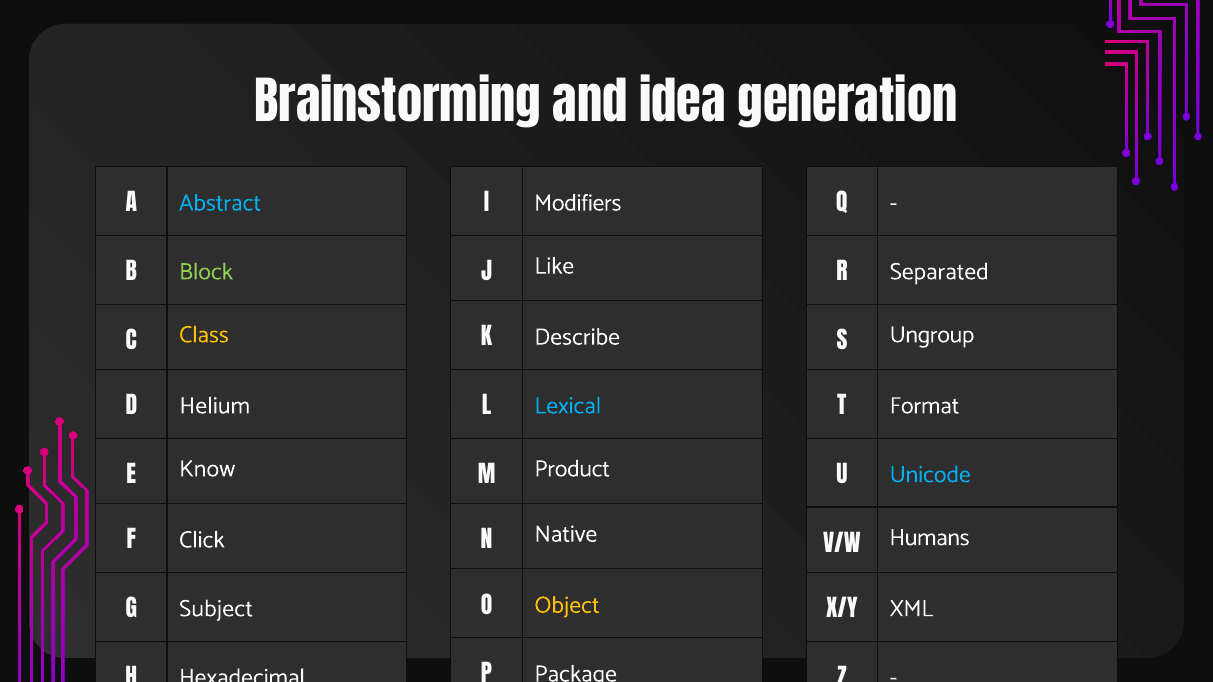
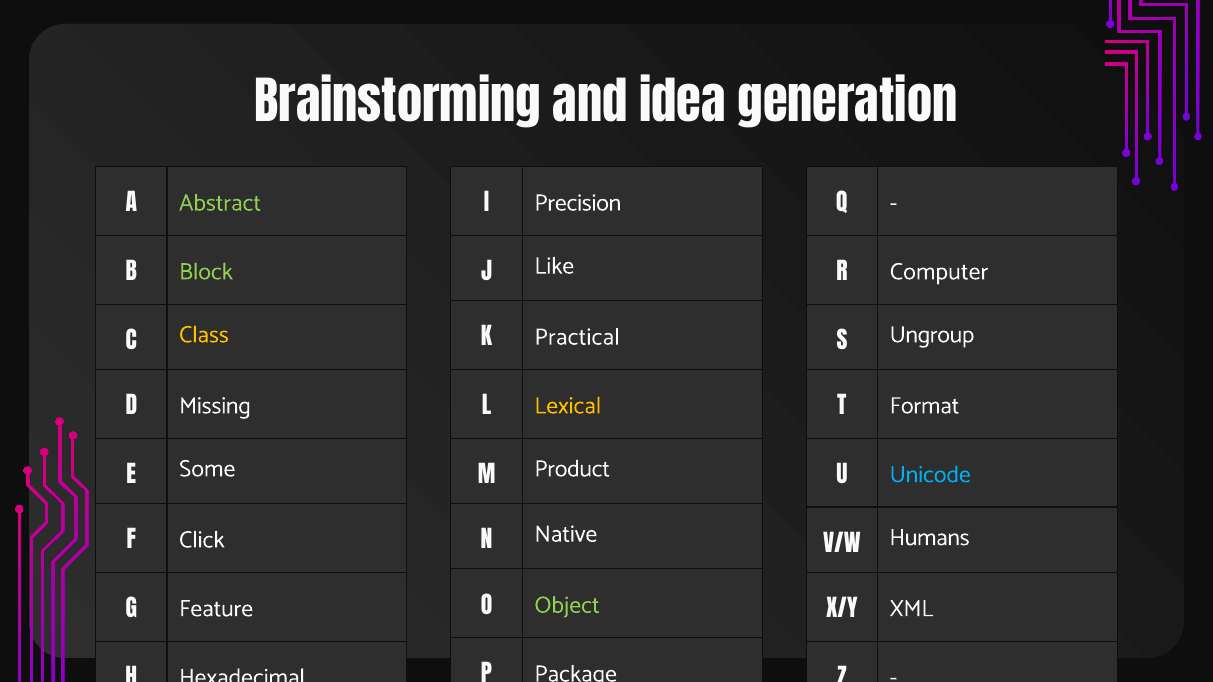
Abstract colour: light blue -> light green
Modifiers: Modifiers -> Precision
Separated: Separated -> Computer
Describe: Describe -> Practical
Helium: Helium -> Missing
Lexical colour: light blue -> yellow
Know: Know -> Some
Object colour: yellow -> light green
Subject: Subject -> Feature
